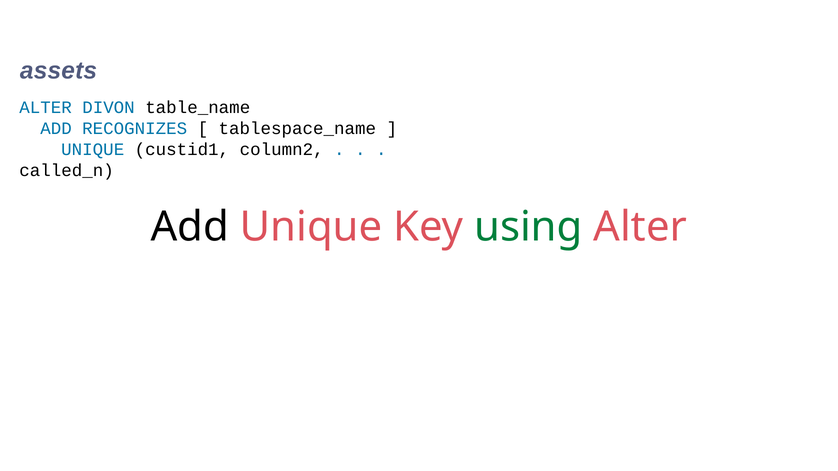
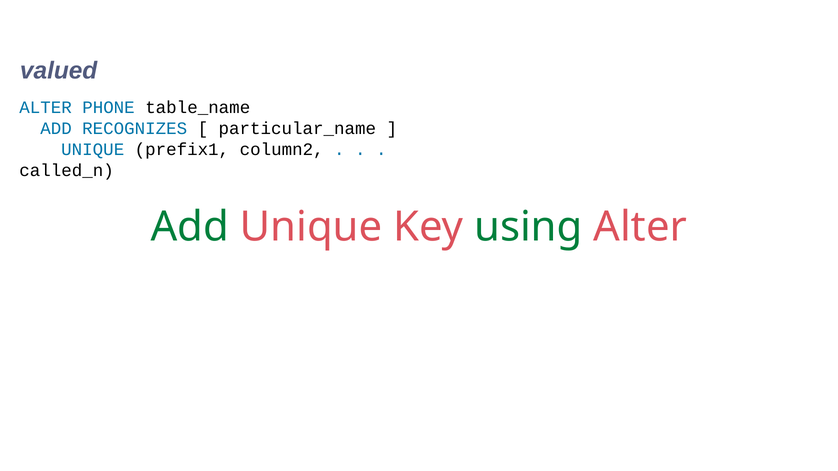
assets: assets -> valued
DIVON: DIVON -> PHONE
tablespace_name: tablespace_name -> particular_name
custid1: custid1 -> prefix1
Add at (190, 227) colour: black -> green
